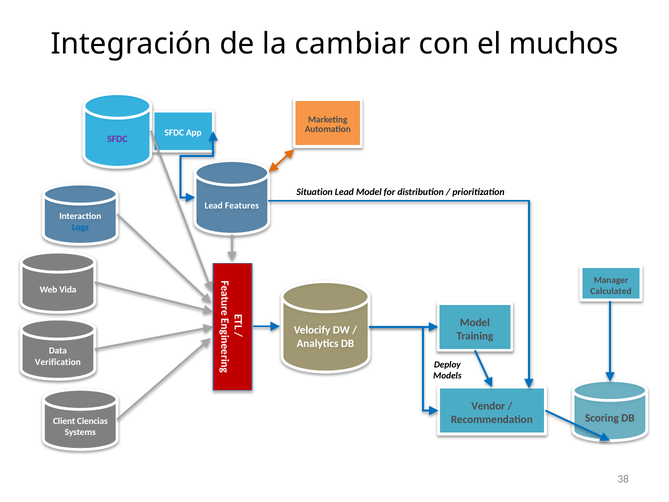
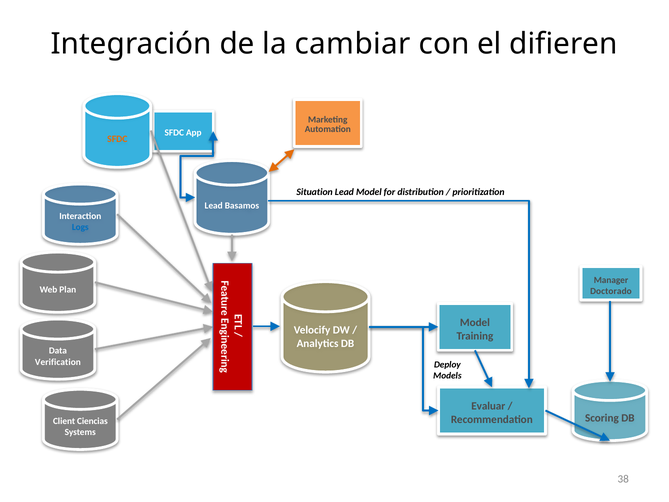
muchos: muchos -> difieren
SFDC at (117, 139) colour: purple -> orange
Features: Features -> Basamos
Vida: Vida -> Plan
Calculated: Calculated -> Doctorado
Vendor: Vendor -> Evaluar
